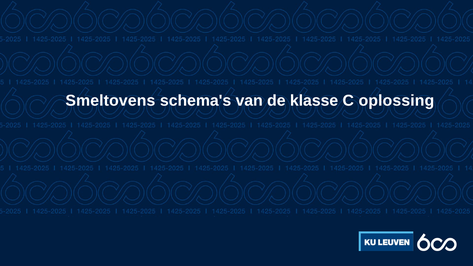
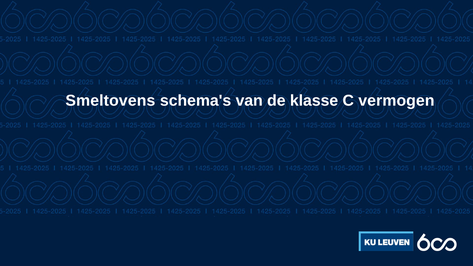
oplossing: oplossing -> vermogen
